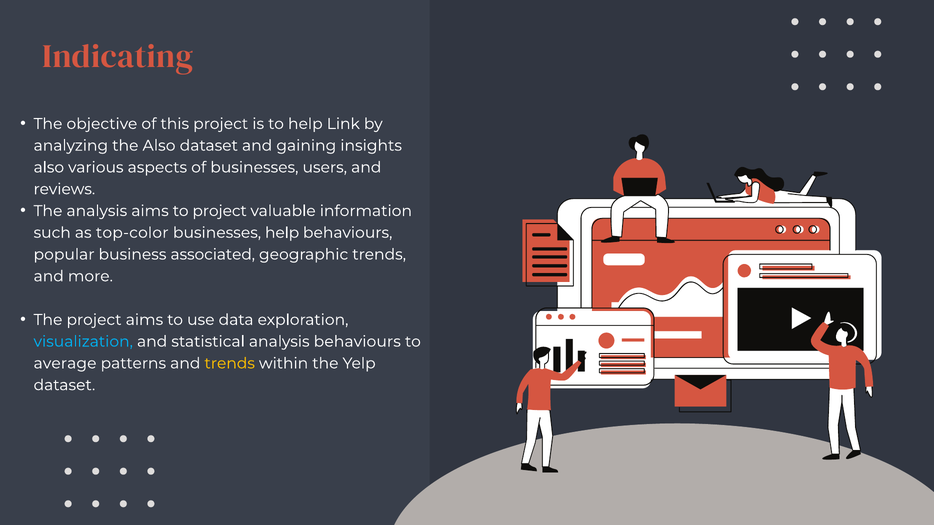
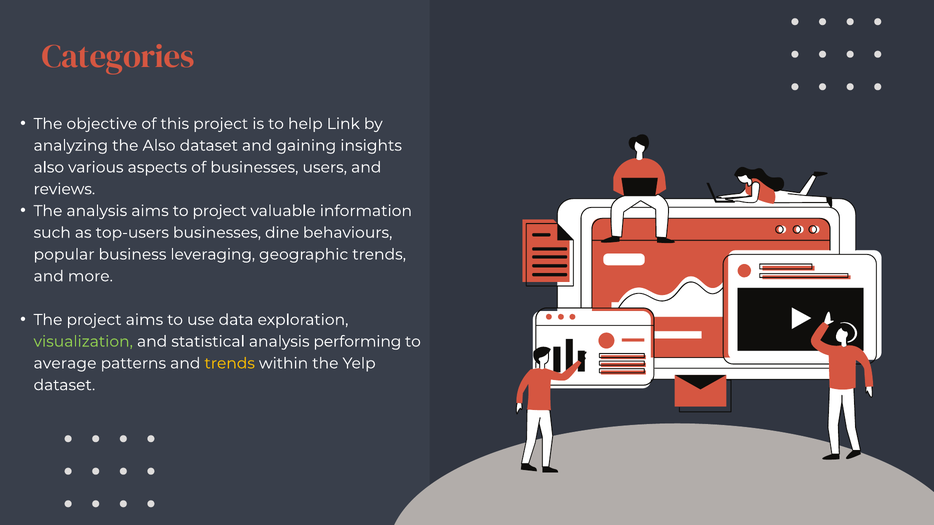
Indicating: Indicating -> Categories
top-color: top-color -> top-users
businesses help: help -> dine
associated: associated -> leveraging
visualization colour: light blue -> light green
analysis behaviours: behaviours -> performing
